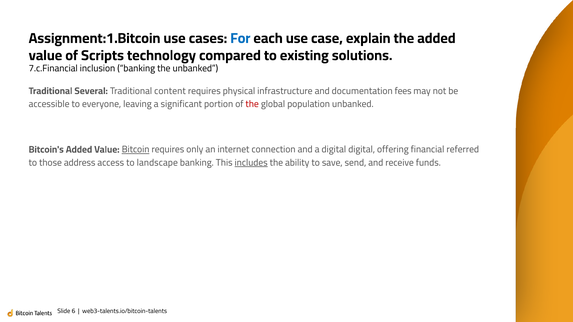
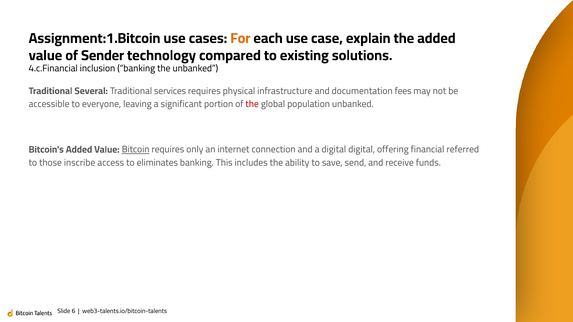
For colour: blue -> orange
Scripts: Scripts -> Sender
7.c.Financial: 7.c.Financial -> 4.c.Financial
content: content -> services
address: address -> inscribe
landscape: landscape -> eliminates
includes underline: present -> none
